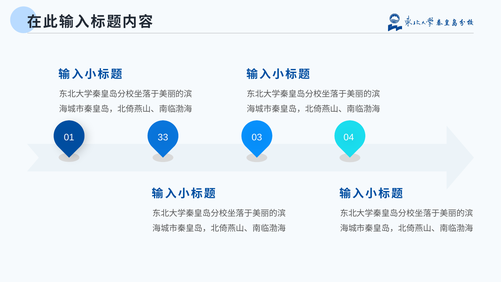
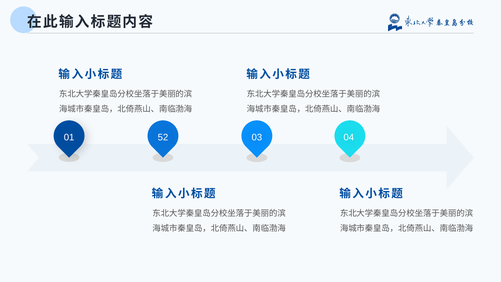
33: 33 -> 52
